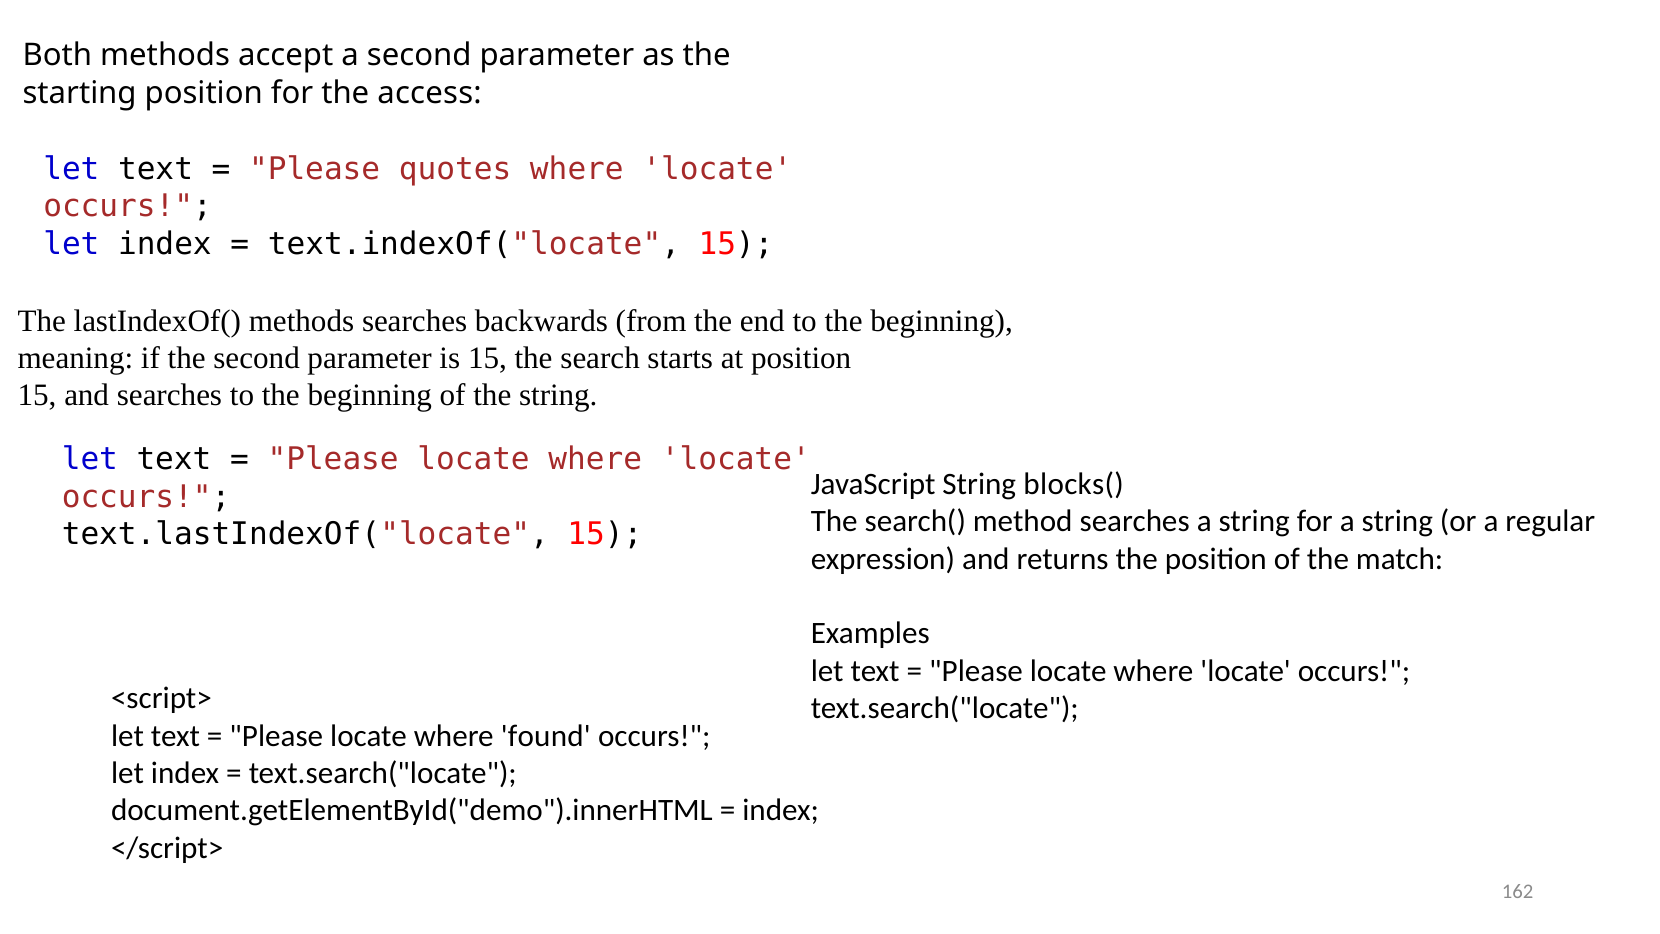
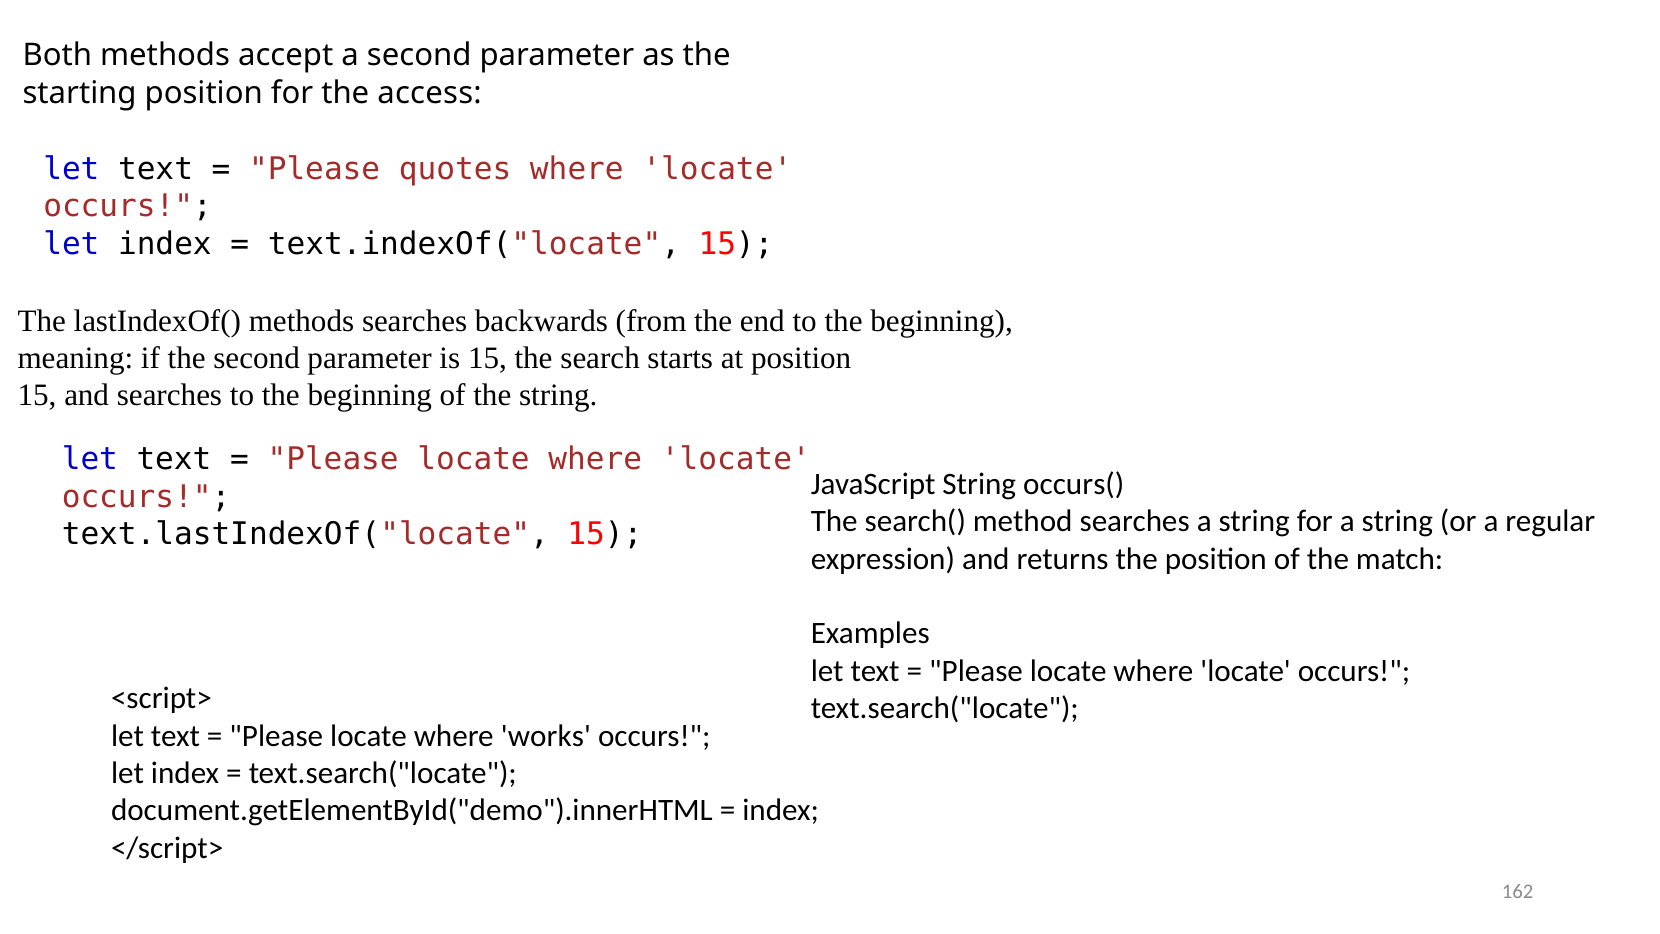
blocks(: blocks( -> occurs(
found: found -> works
